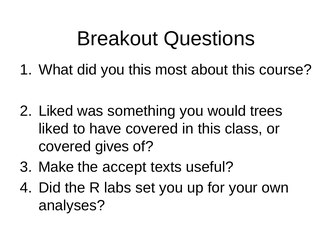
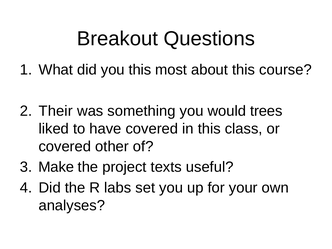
Liked at (56, 111): Liked -> Their
gives: gives -> other
accept: accept -> project
